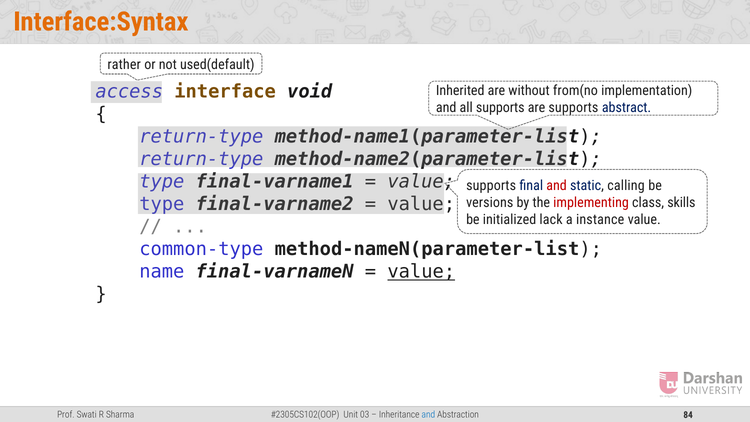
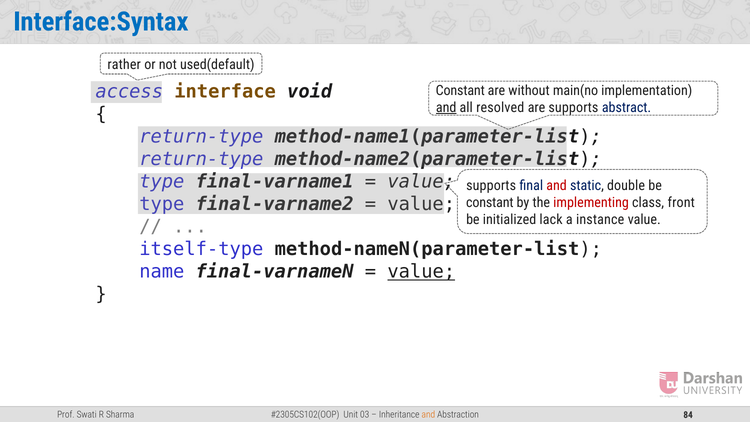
Interface:Syntax colour: orange -> blue
Inherited at (460, 91): Inherited -> Constant
from(no: from(no -> main(no
and at (446, 108) underline: none -> present
all supports: supports -> resolved
calling: calling -> double
versions at (490, 202): versions -> constant
skills: skills -> front
common-type: common-type -> itself-type
and at (428, 415) colour: blue -> orange
